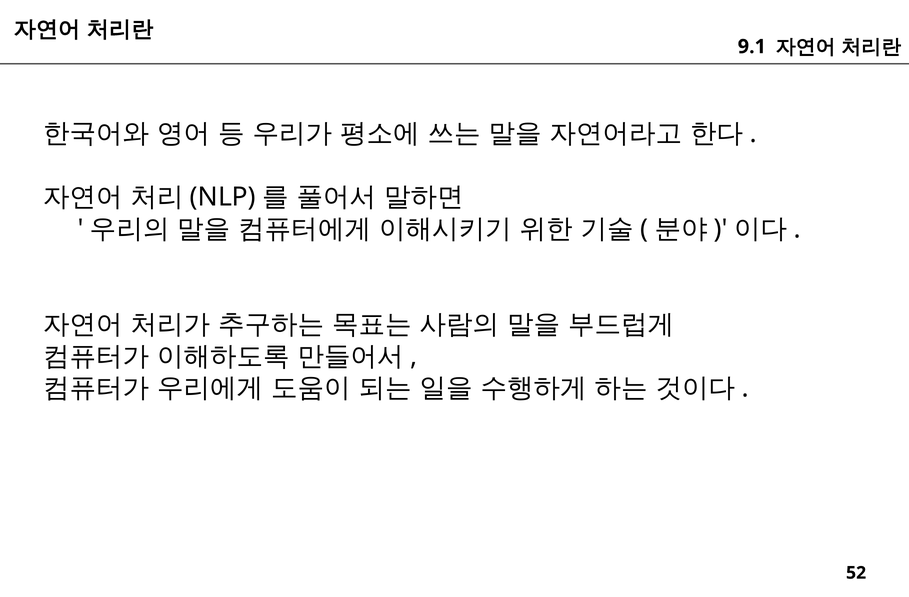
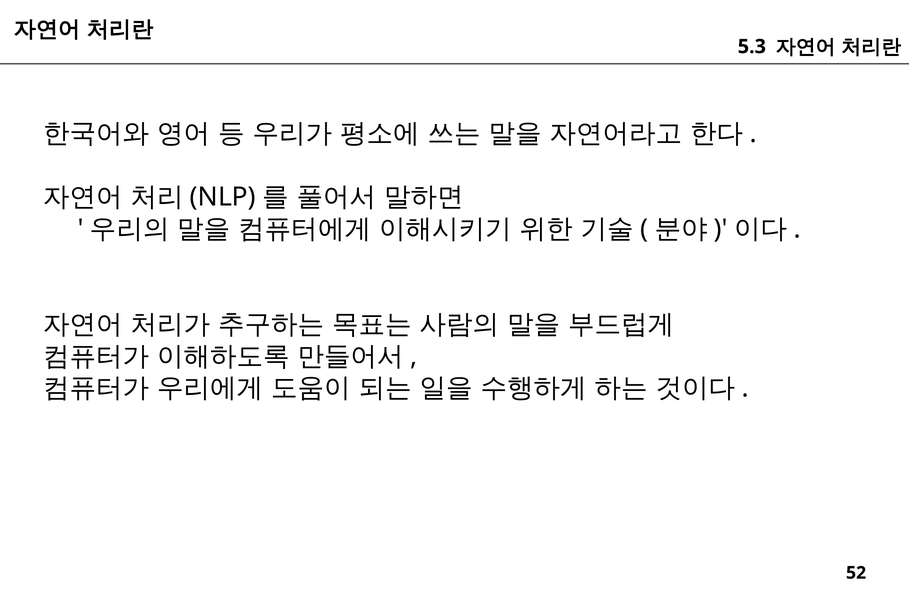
9.1: 9.1 -> 5.3
